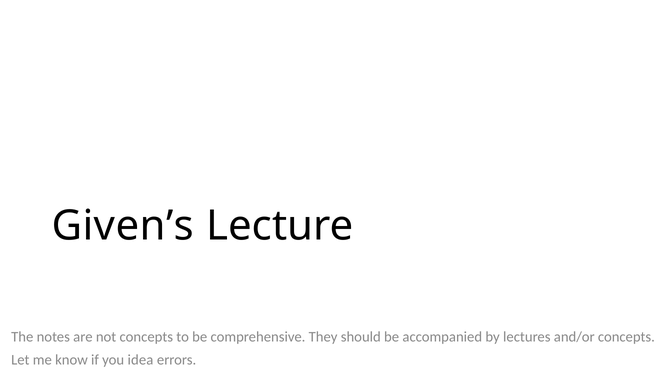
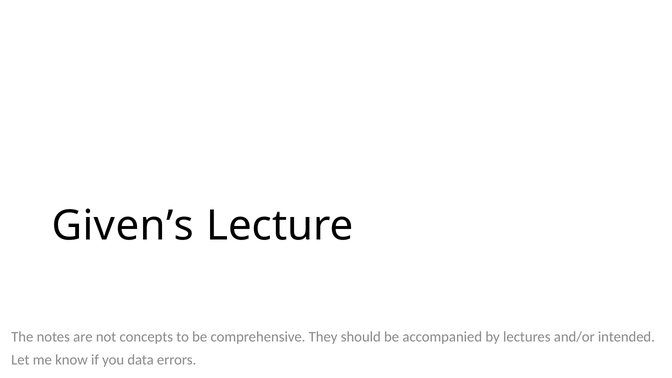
and/or concepts: concepts -> intended
idea: idea -> data
